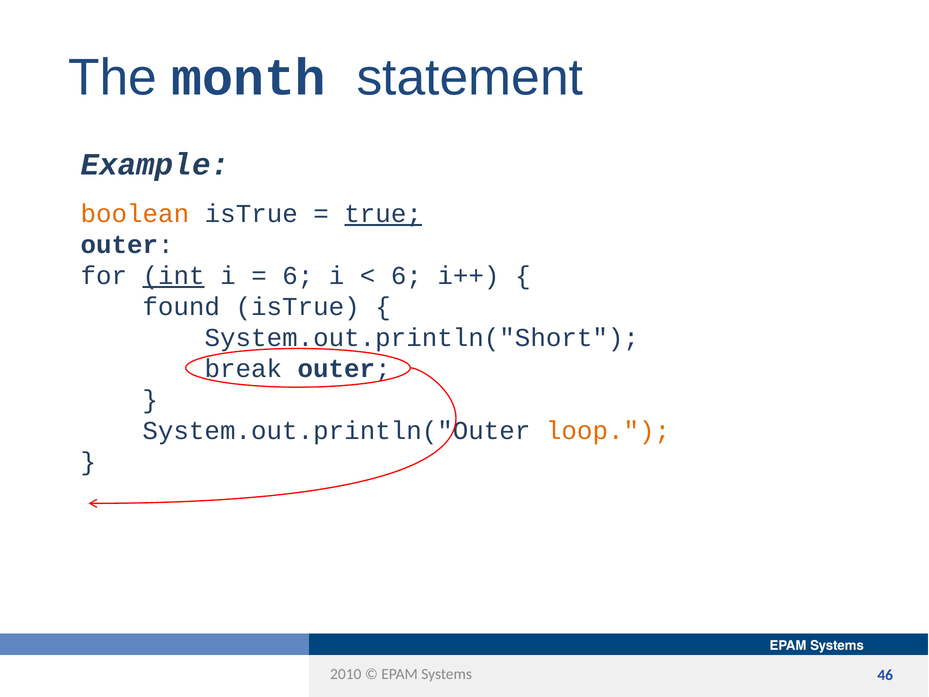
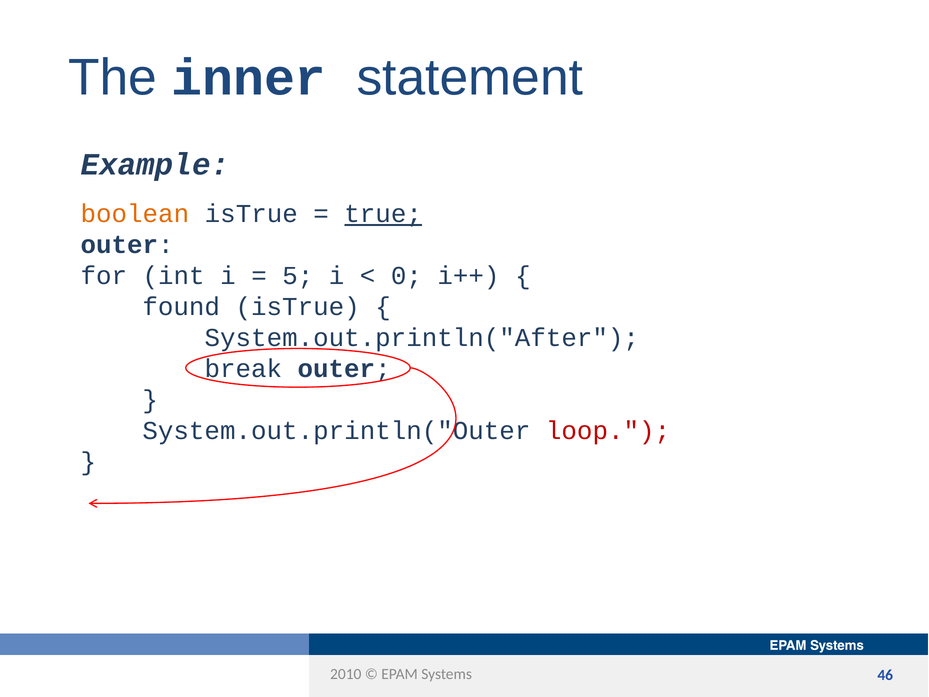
month: month -> inner
int underline: present -> none
6 at (298, 276): 6 -> 5
6 at (406, 276): 6 -> 0
System.out.println("Short: System.out.println("Short -> System.out.println("After
loop colour: orange -> red
